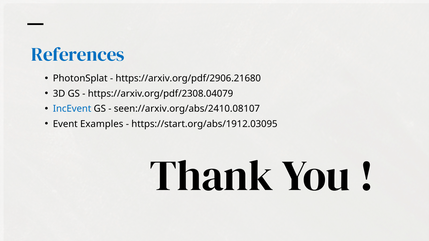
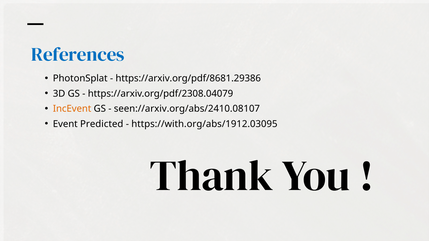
https://arxiv.org/pdf/2906.21680: https://arxiv.org/pdf/2906.21680 -> https://arxiv.org/pdf/8681.29386
IncEvent colour: blue -> orange
Examples: Examples -> Predicted
https://start.org/abs/1912.03095: https://start.org/abs/1912.03095 -> https://with.org/abs/1912.03095
